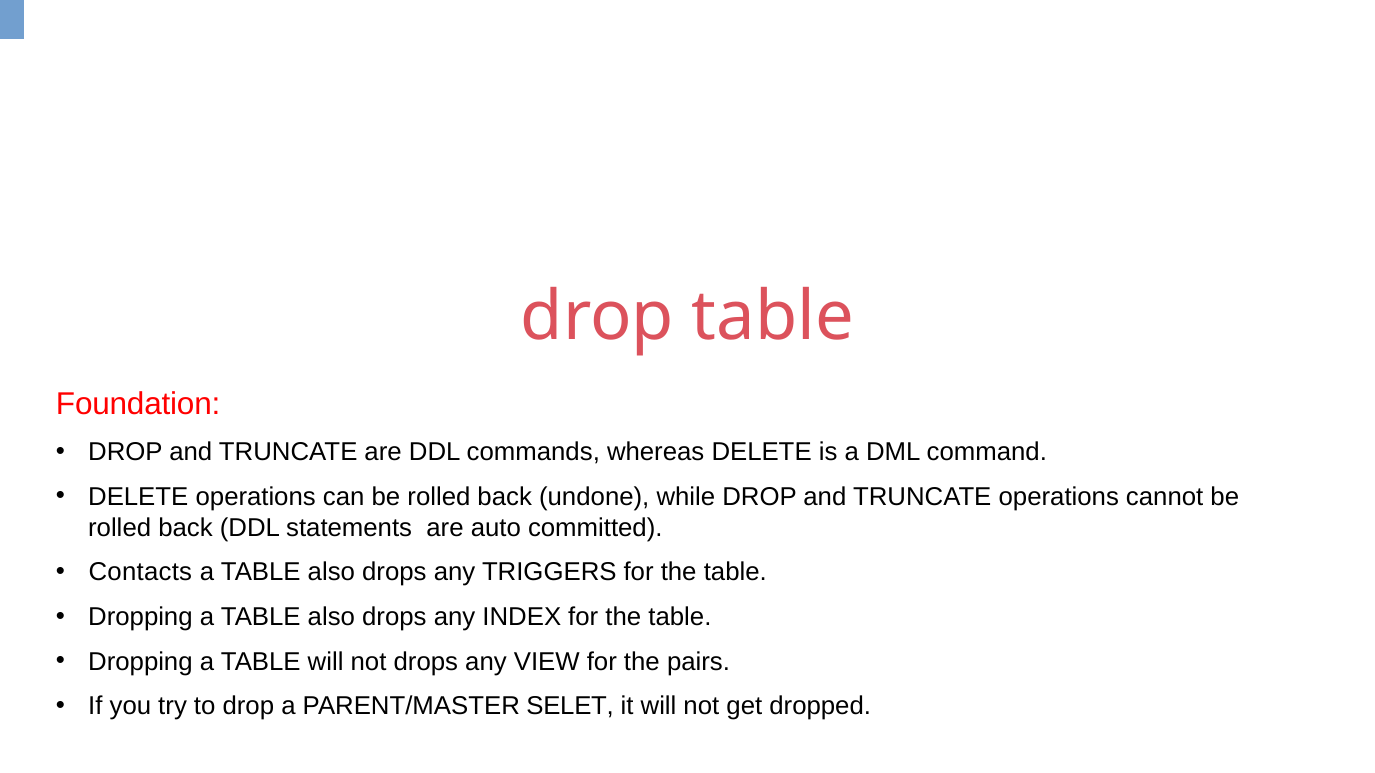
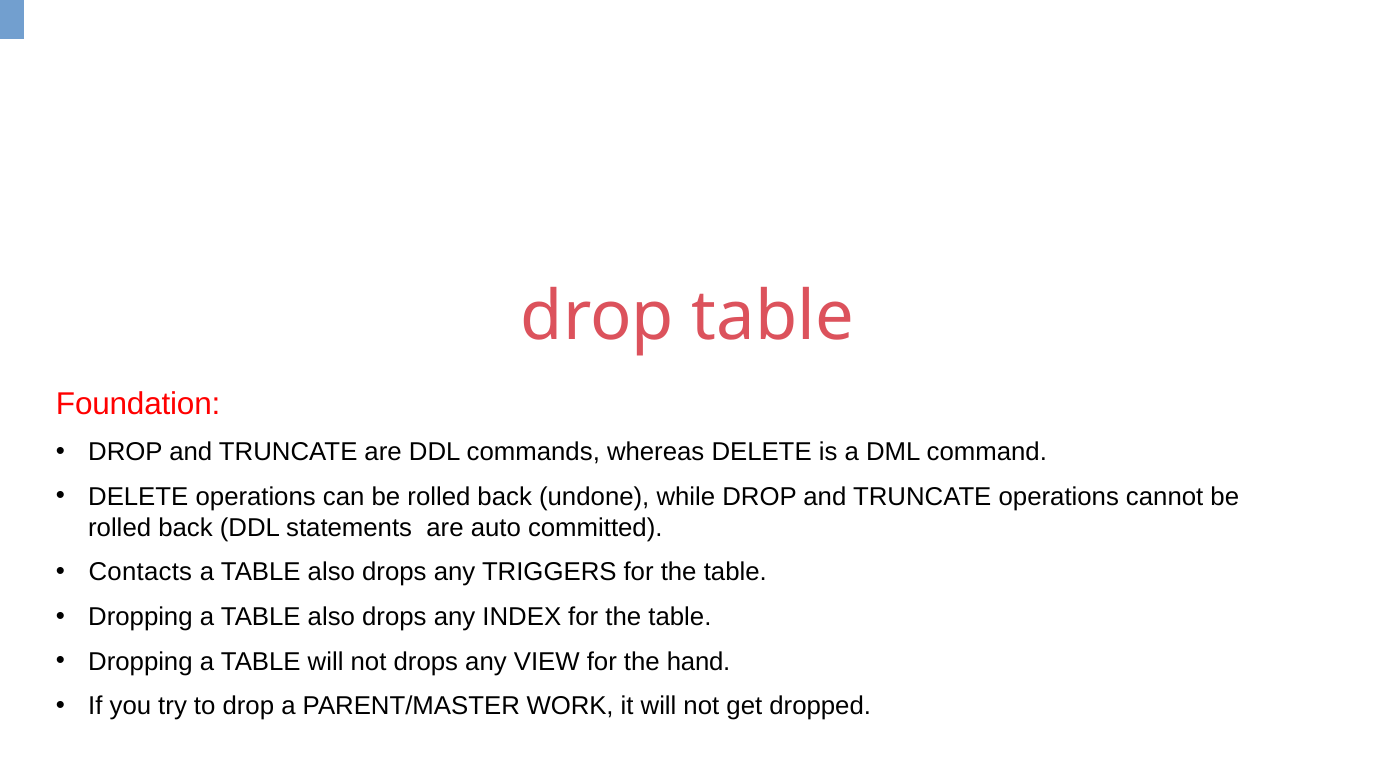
pairs: pairs -> hand
SELET: SELET -> WORK
